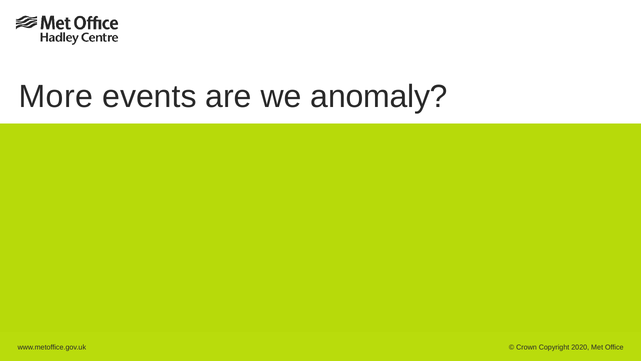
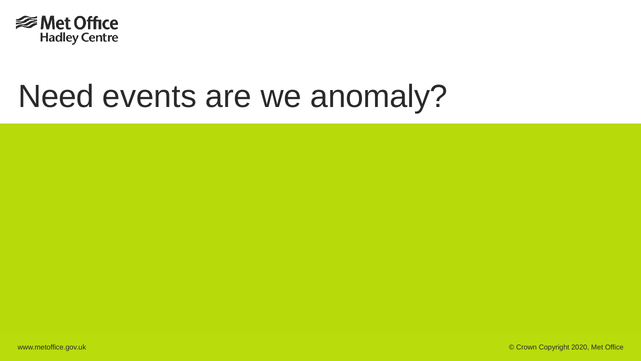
More: More -> Need
